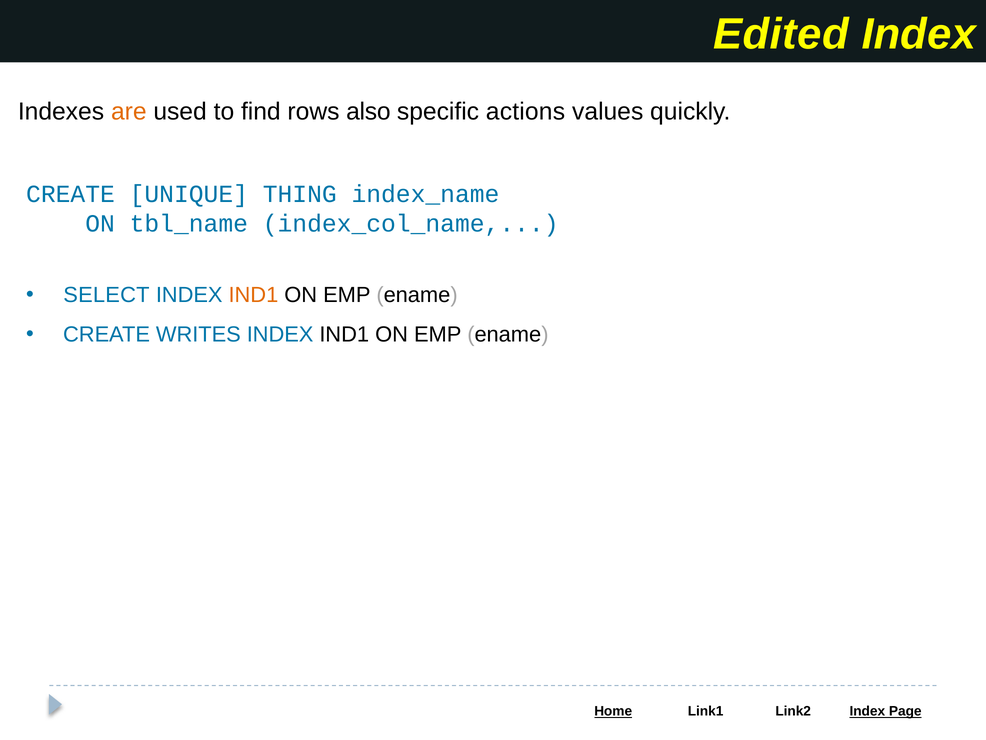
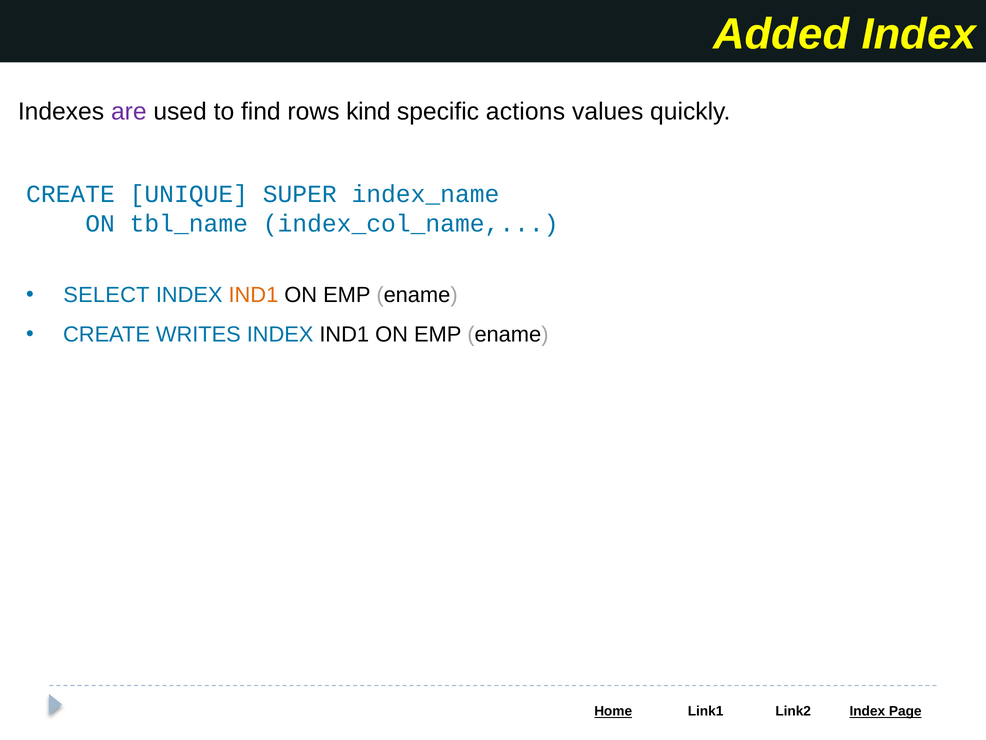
Edited: Edited -> Added
are colour: orange -> purple
also: also -> kind
THING: THING -> SUPER
